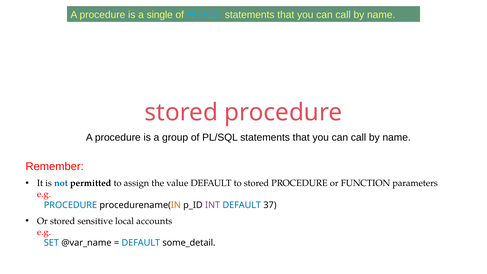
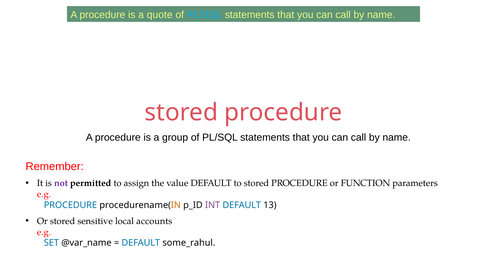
single: single -> quote
not colour: blue -> purple
37: 37 -> 13
some_detail: some_detail -> some_rahul
